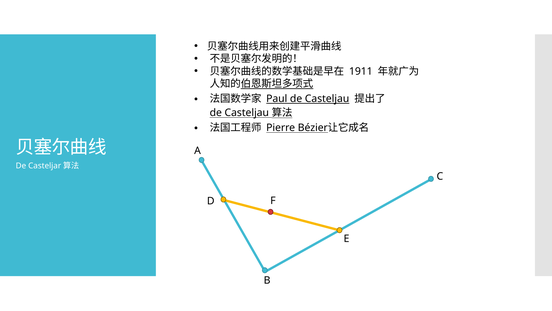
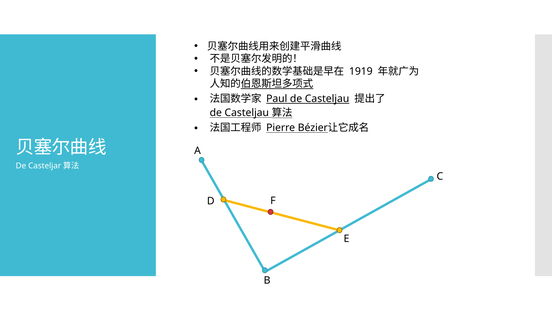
1911: 1911 -> 1919
